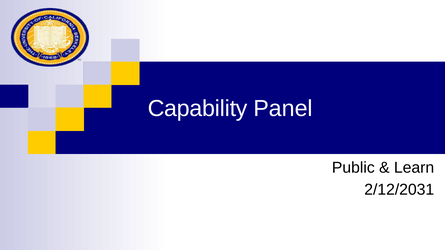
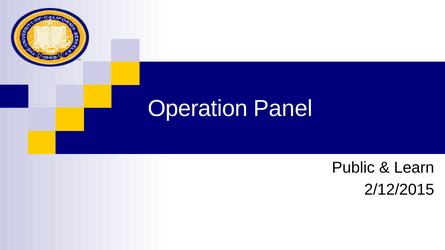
Capability: Capability -> Operation
2/12/2031: 2/12/2031 -> 2/12/2015
